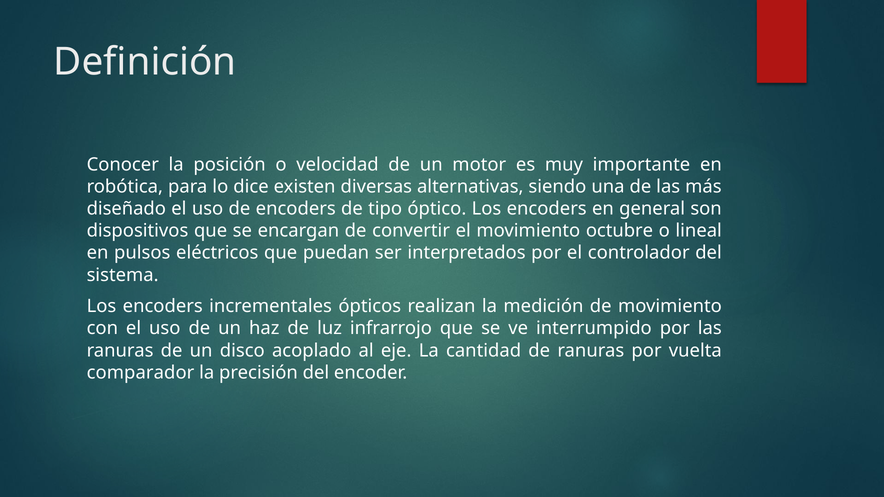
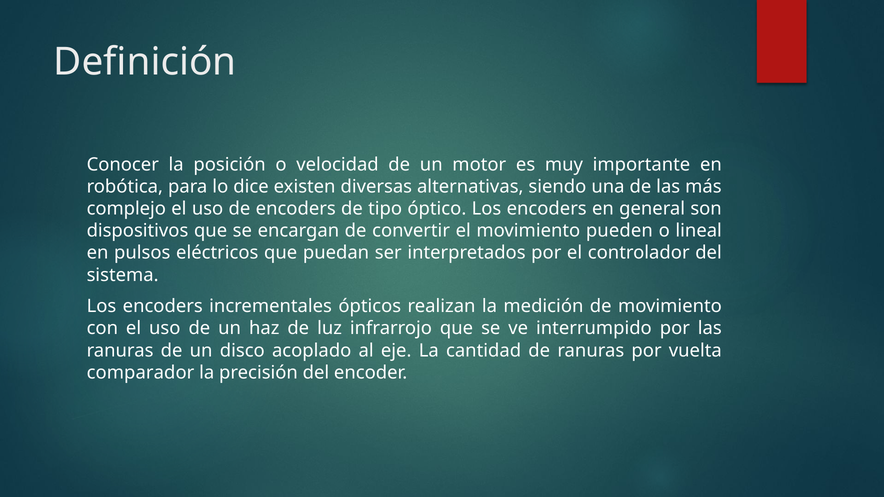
diseñado: diseñado -> complejo
octubre: octubre -> pueden
